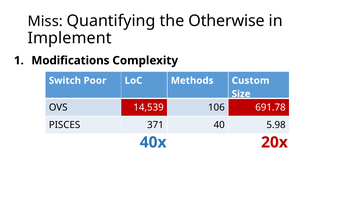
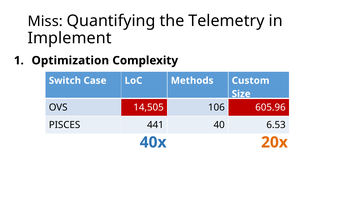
Otherwise: Otherwise -> Telemetry
Modifications: Modifications -> Optimization
Poor: Poor -> Case
14,539: 14,539 -> 14,505
691.78: 691.78 -> 605.96
371: 371 -> 441
5.98: 5.98 -> 6.53
20x colour: red -> orange
